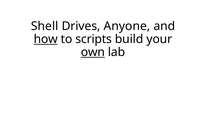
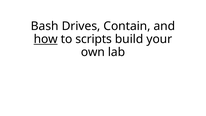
Shell: Shell -> Bash
Anyone: Anyone -> Contain
own underline: present -> none
